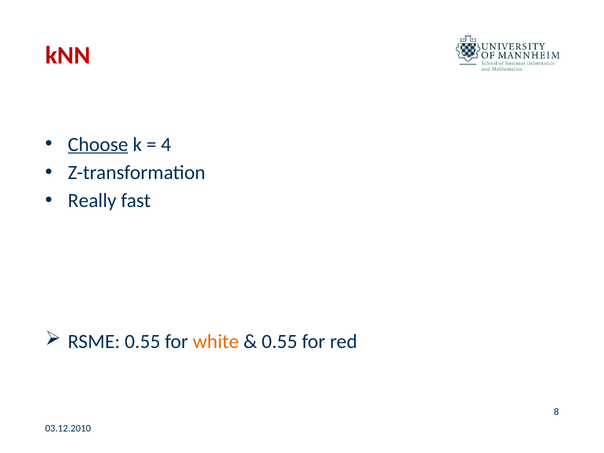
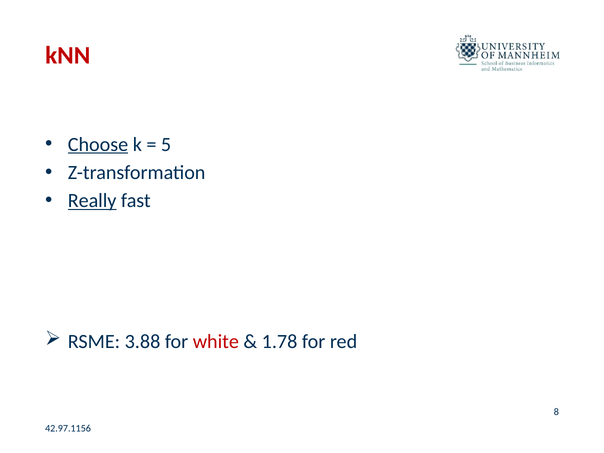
4: 4 -> 5
Really underline: none -> present
RSME 0.55: 0.55 -> 3.88
white colour: orange -> red
0.55 at (280, 342): 0.55 -> 1.78
03.12.2010: 03.12.2010 -> 42.97.1156
